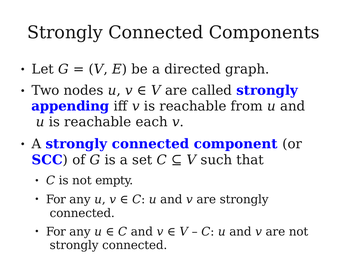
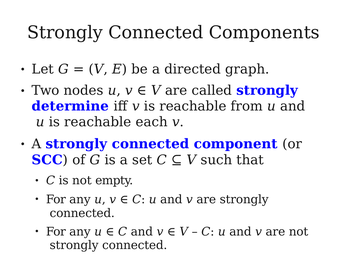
appending: appending -> determine
